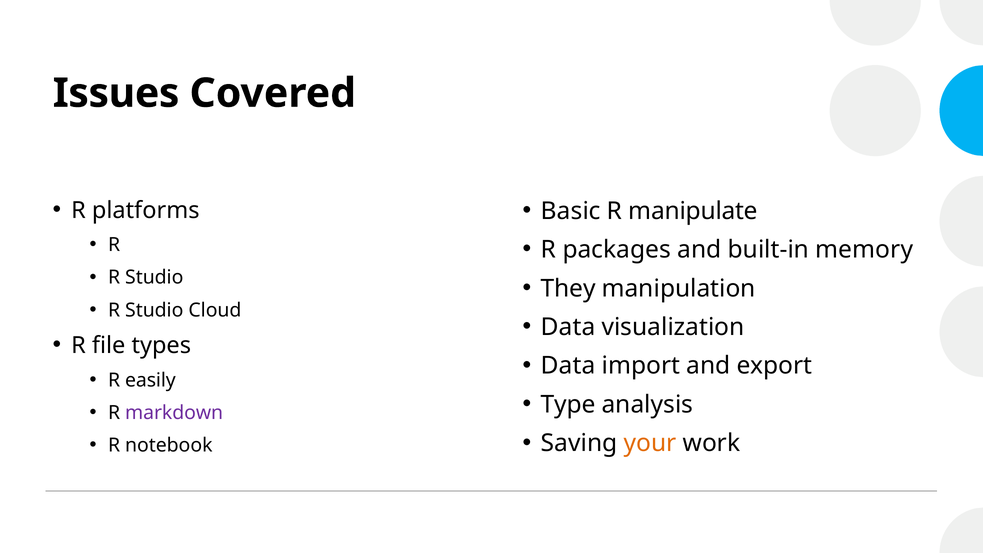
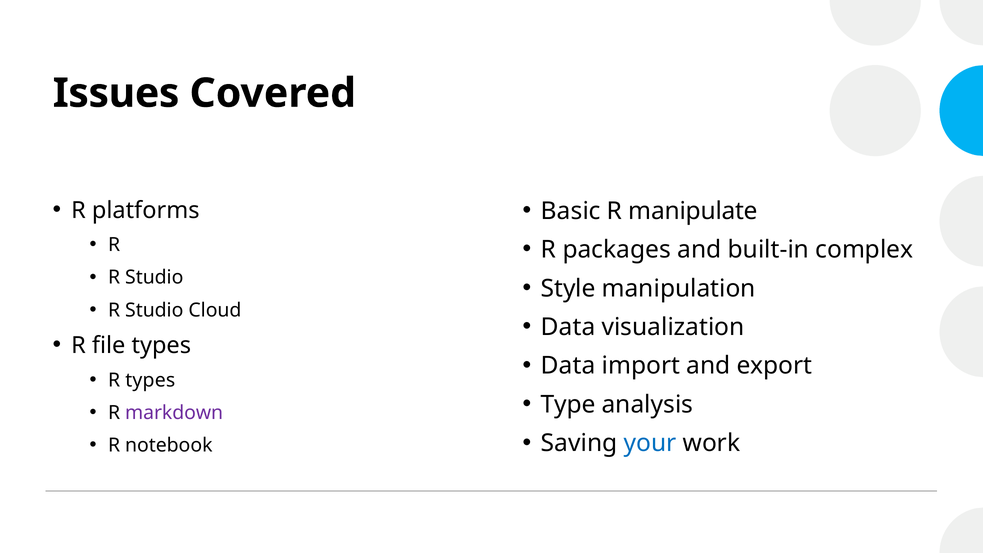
memory: memory -> complex
They: They -> Style
R easily: easily -> types
your colour: orange -> blue
